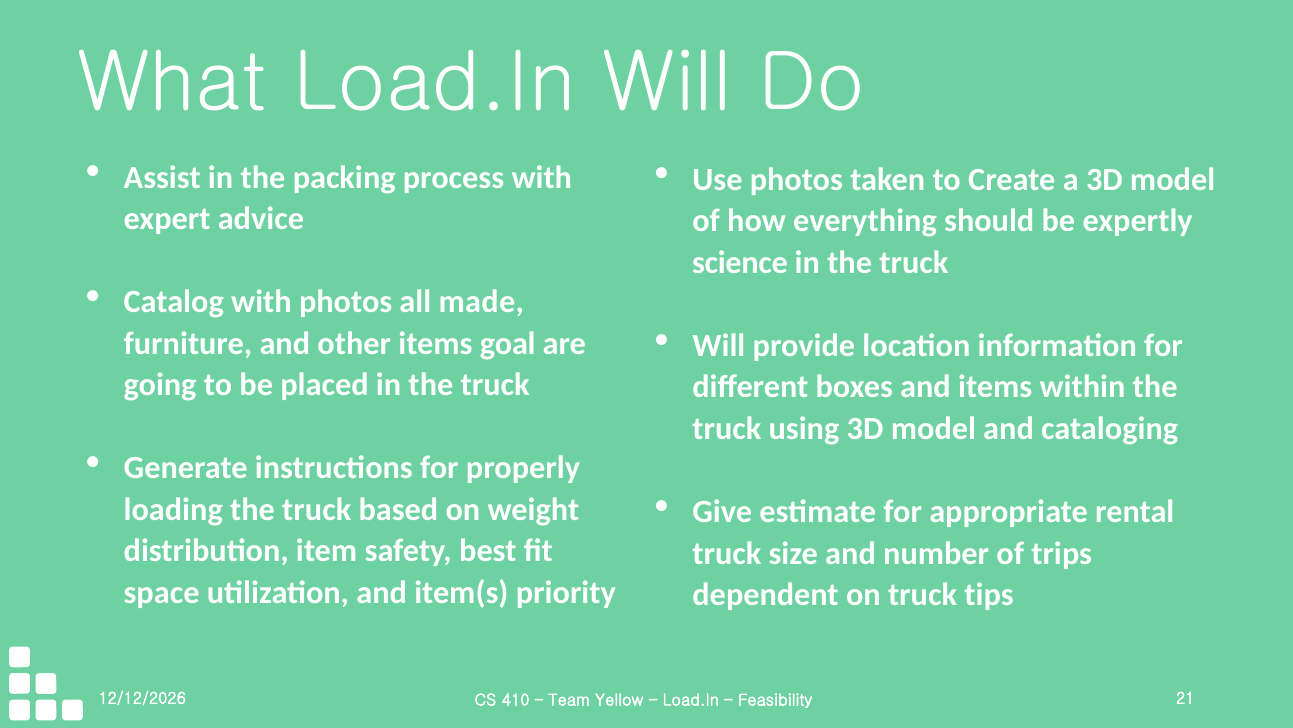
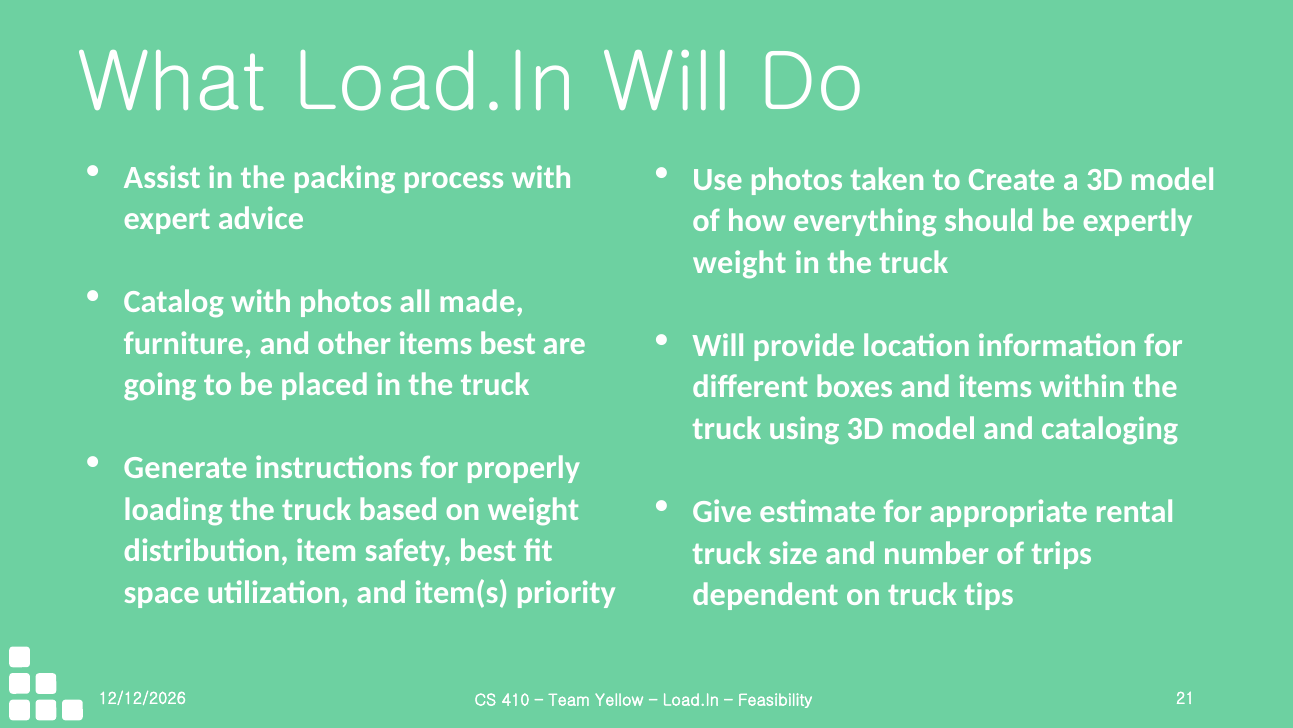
science at (740, 262): science -> weight
items goal: goal -> best
